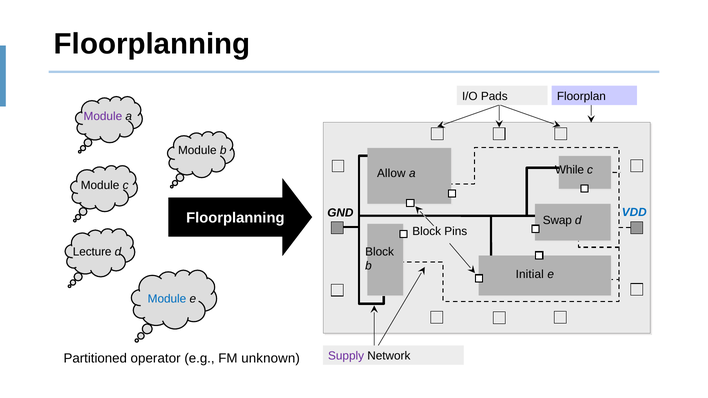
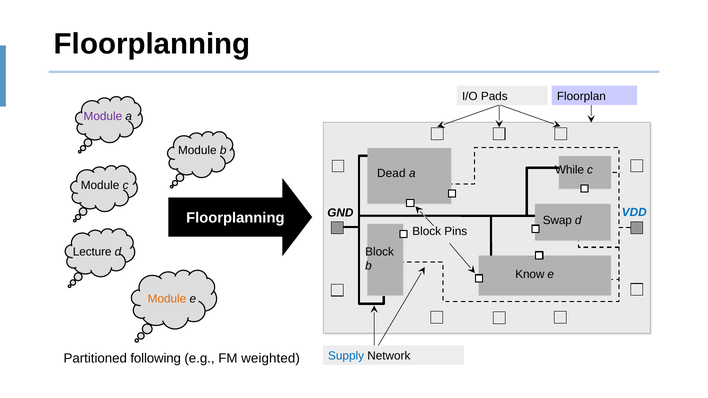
Allow: Allow -> Dead
Initial: Initial -> Know
Module at (167, 299) colour: blue -> orange
Supply colour: purple -> blue
operator: operator -> following
unknown: unknown -> weighted
